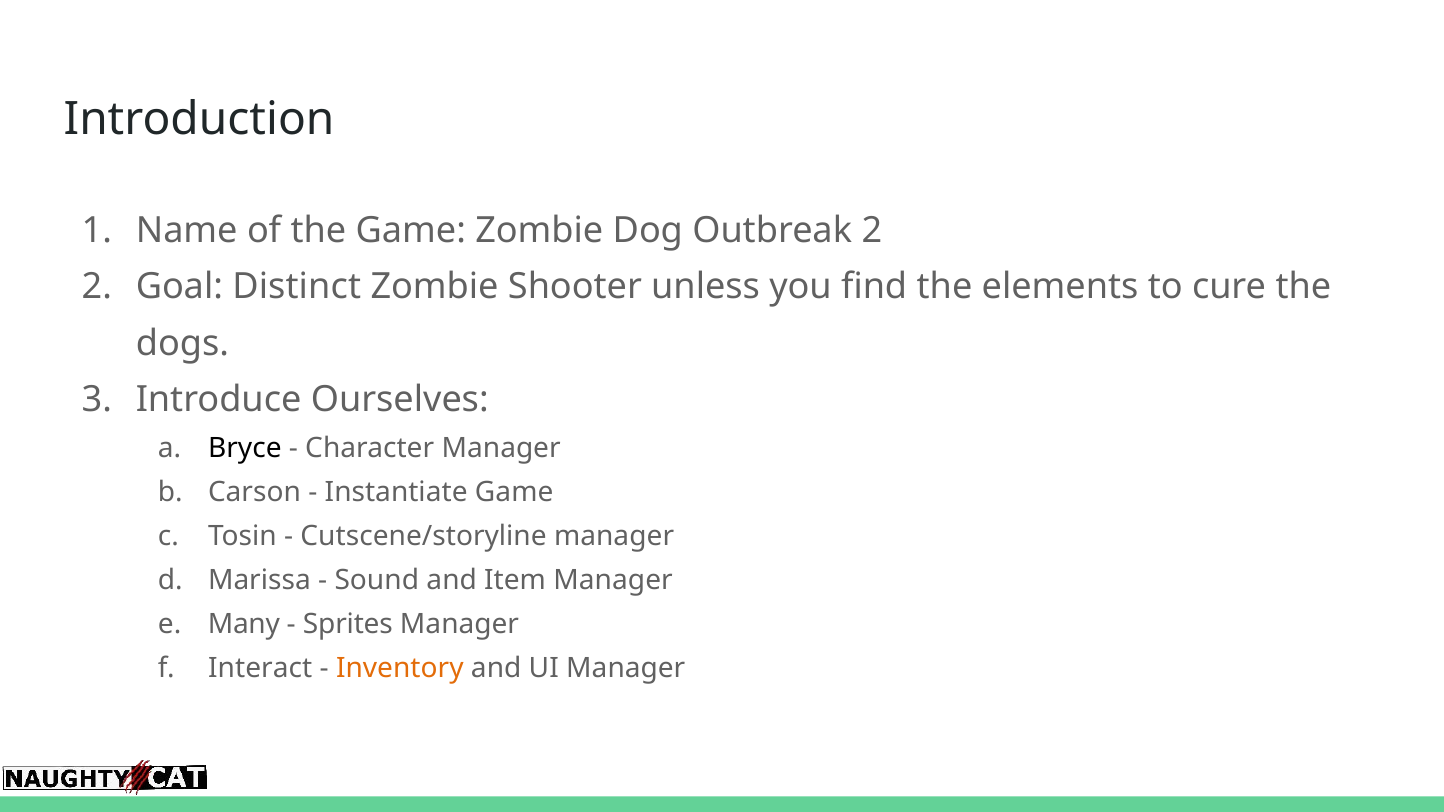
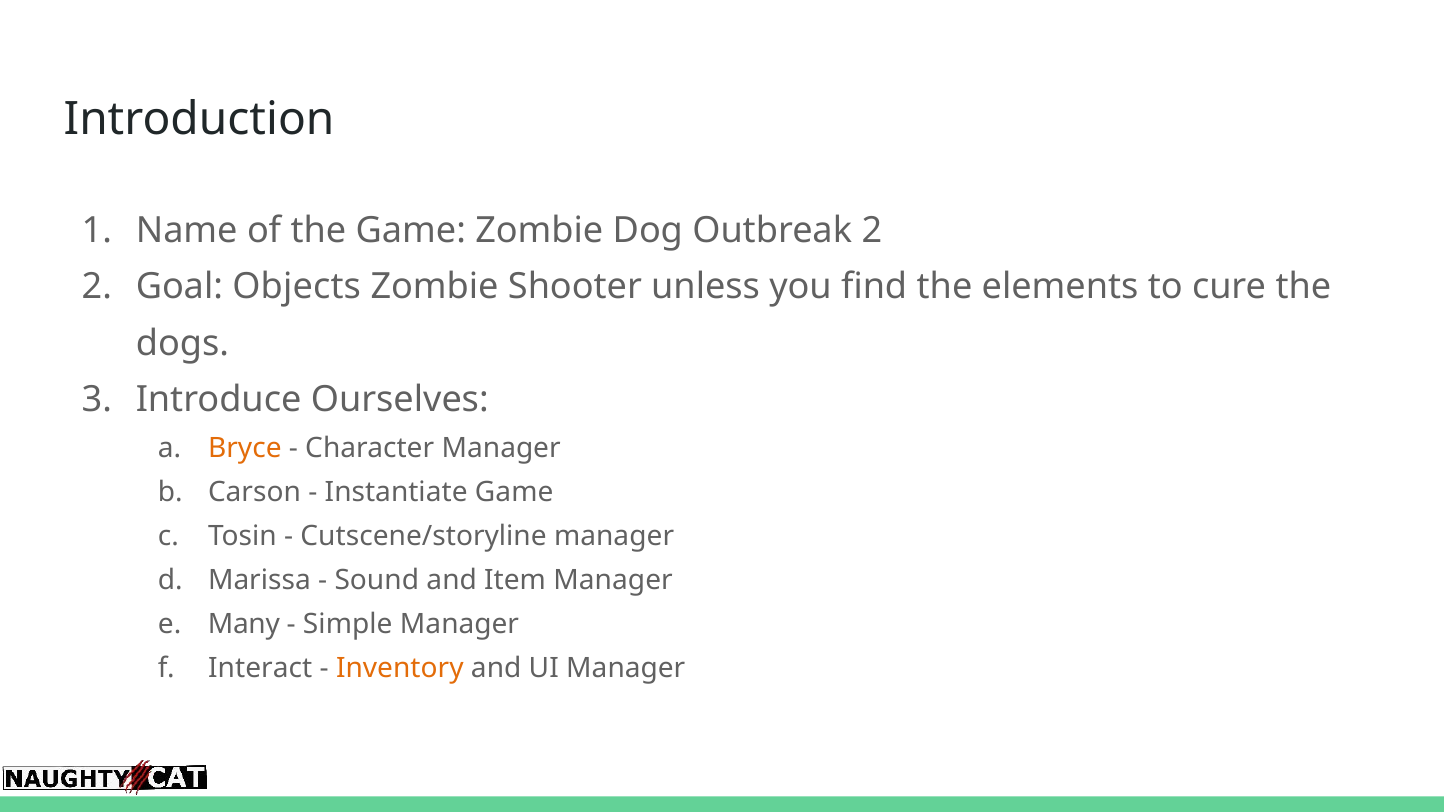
Distinct: Distinct -> Objects
Bryce colour: black -> orange
Sprites: Sprites -> Simple
